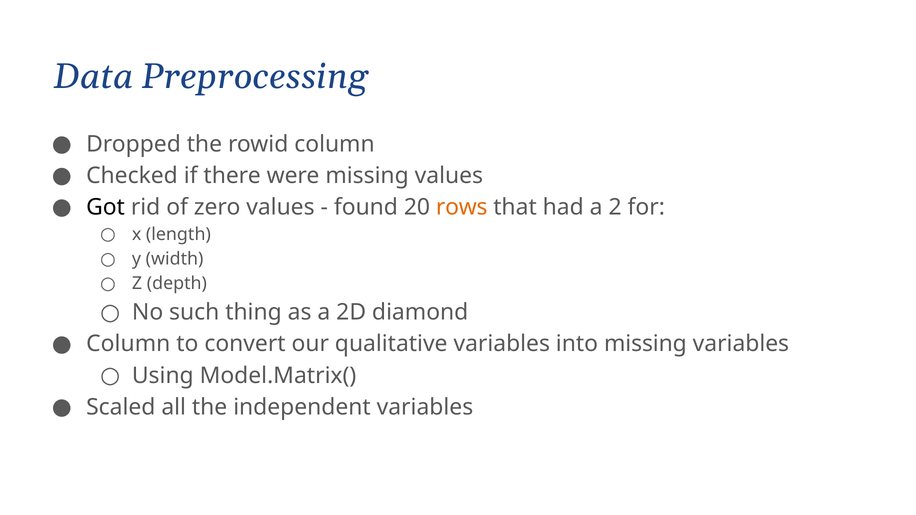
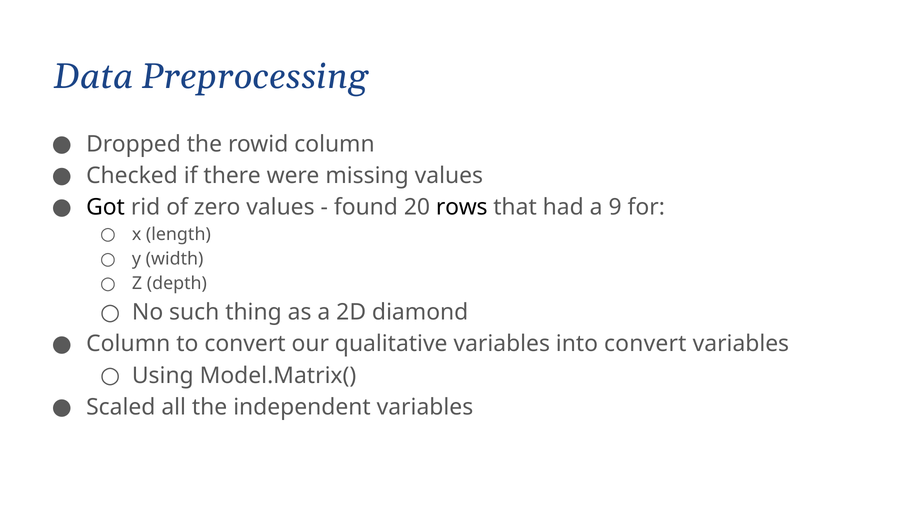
rows colour: orange -> black
2: 2 -> 9
into missing: missing -> convert
